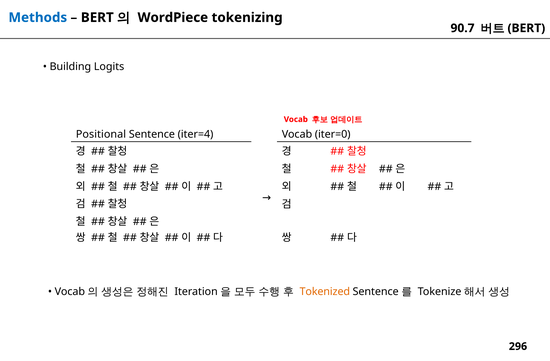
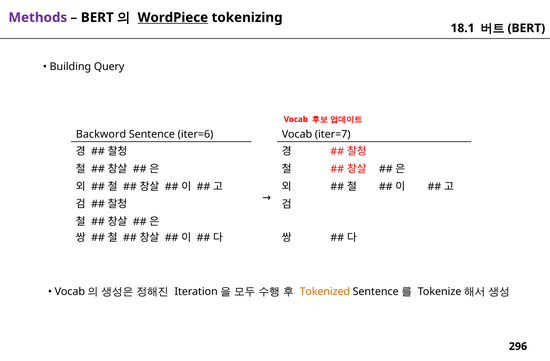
Methods colour: blue -> purple
WordPiece underline: none -> present
90.7: 90.7 -> 18.1
Logits: Logits -> Query
Positional: Positional -> Backword
iter=4: iter=4 -> iter=6
iter=0: iter=0 -> iter=7
